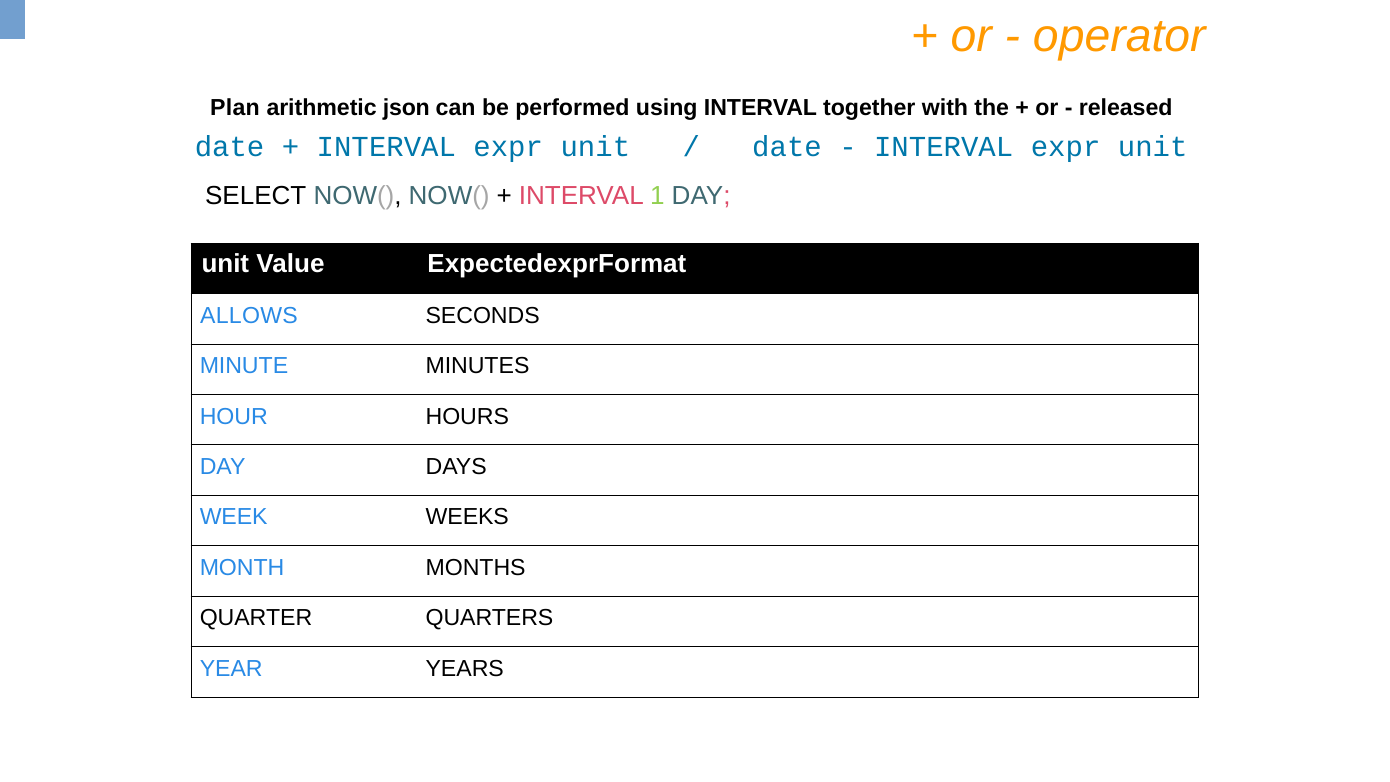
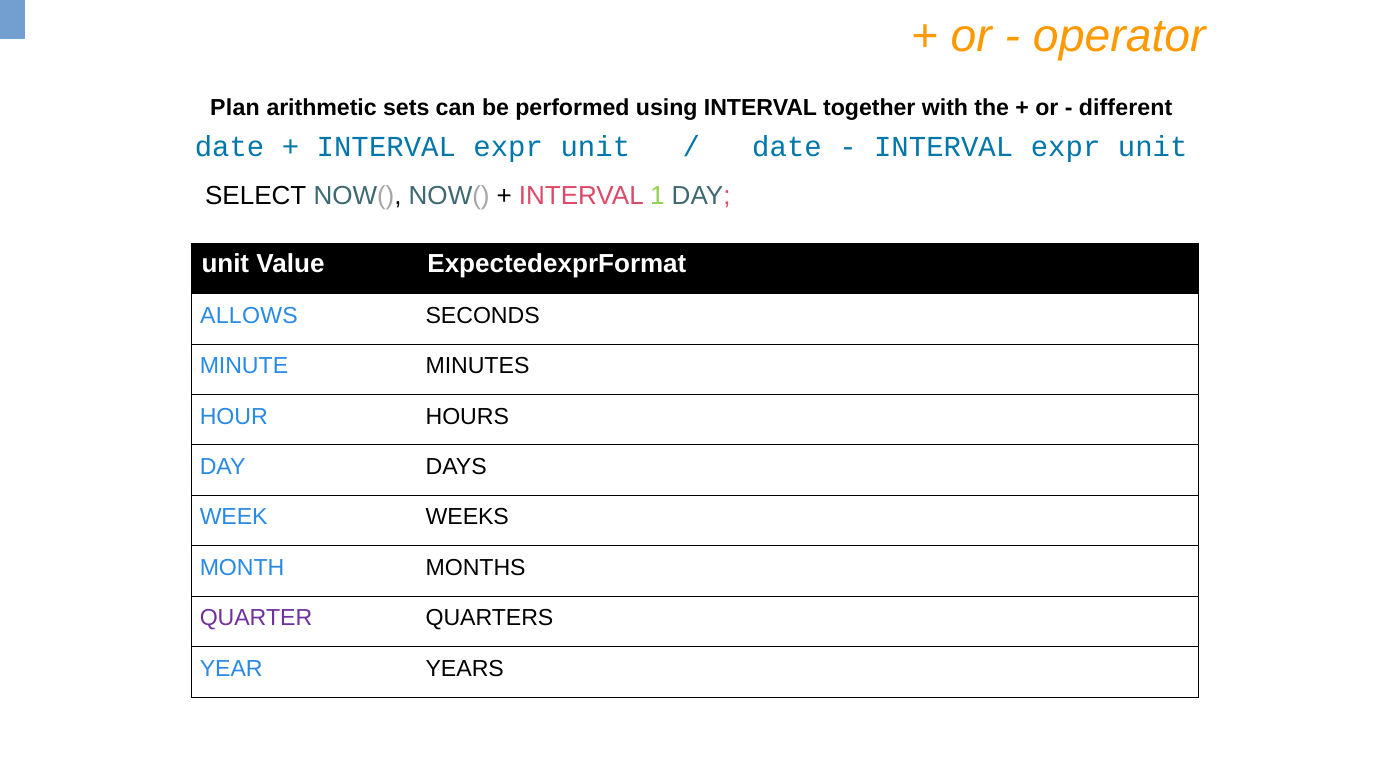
json: json -> sets
released: released -> different
QUARTER colour: black -> purple
